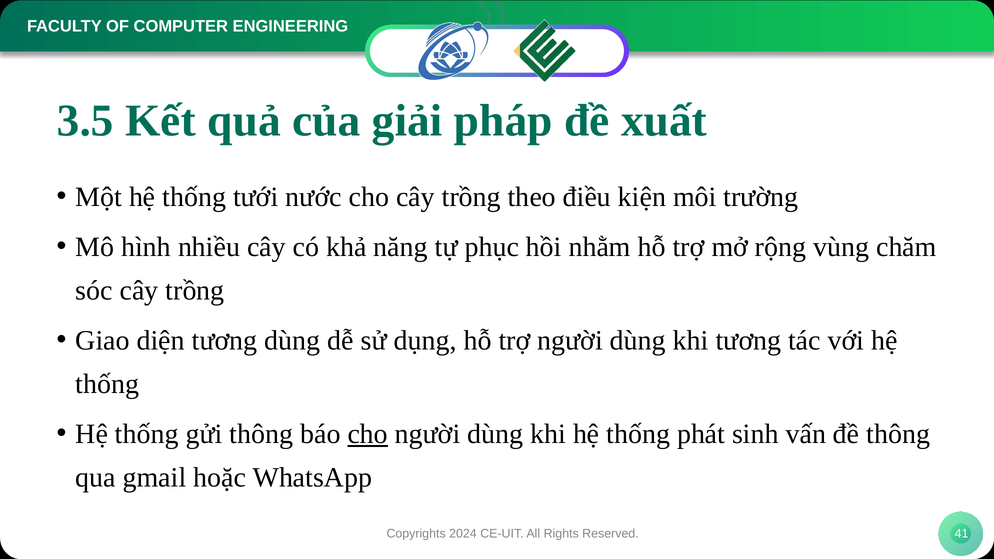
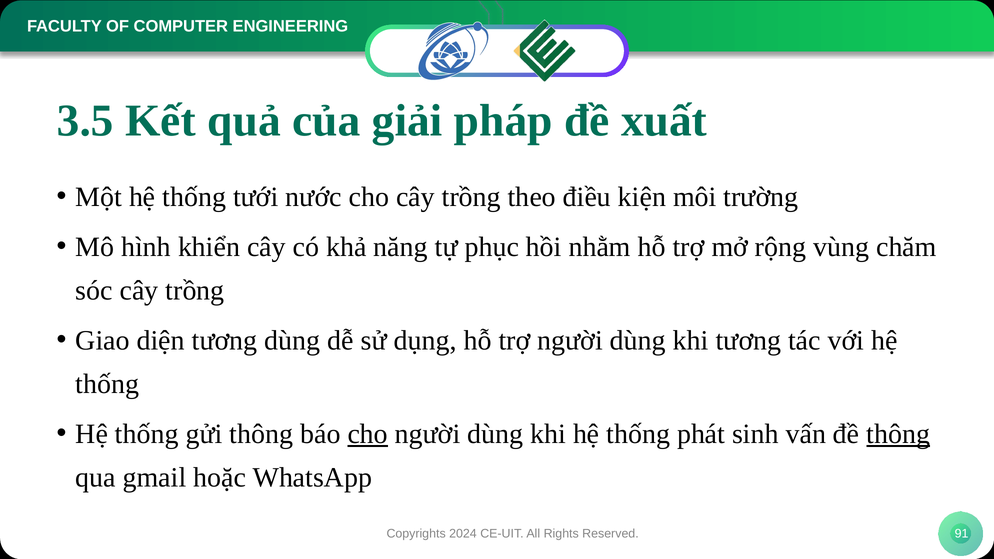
nhiều: nhiều -> khiển
thông at (898, 434) underline: none -> present
41: 41 -> 91
